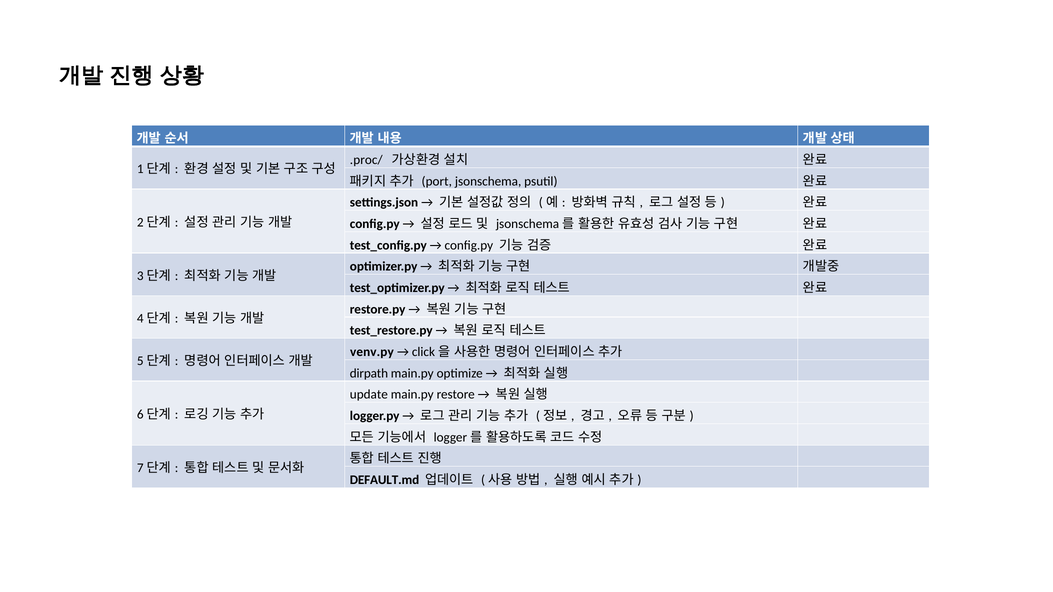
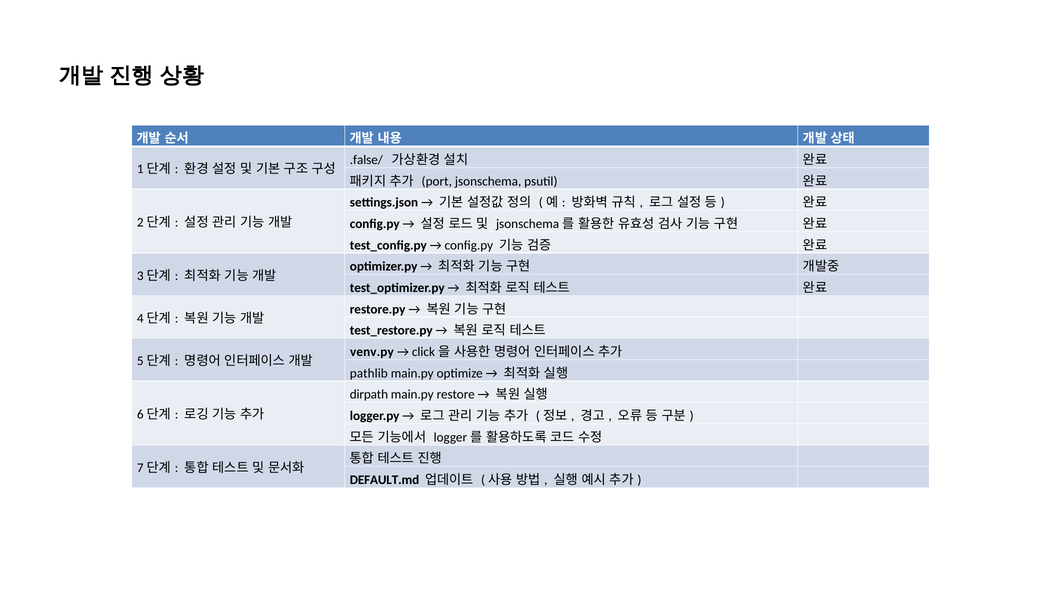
.proc/: .proc/ -> .false/
dirpath: dirpath -> pathlib
update: update -> dirpath
